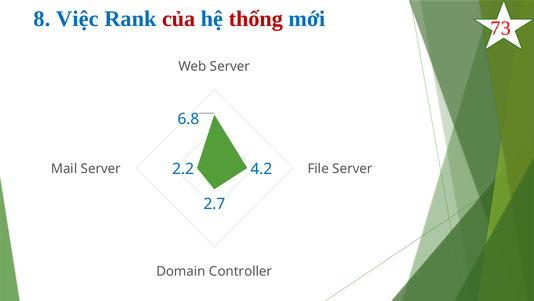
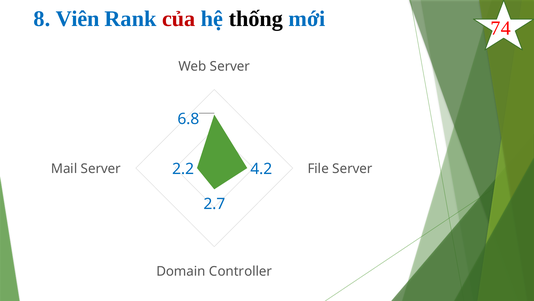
Việc: Việc -> Viên
thống colour: red -> black
73: 73 -> 74
